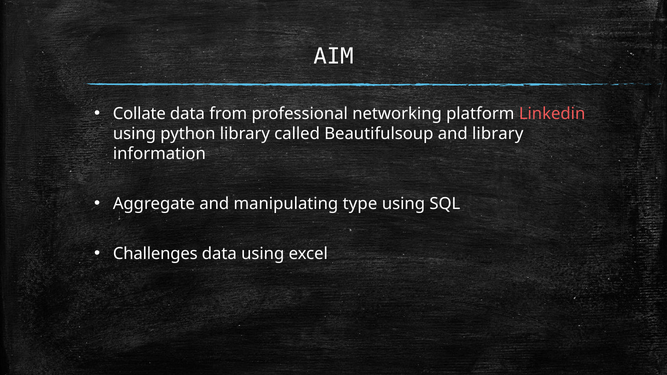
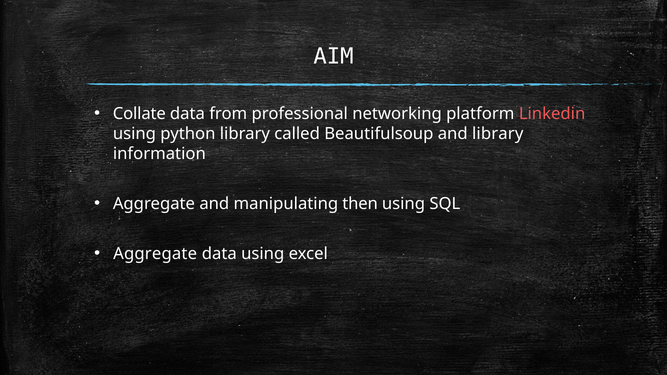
type: type -> then
Challenges at (155, 254): Challenges -> Aggregate
